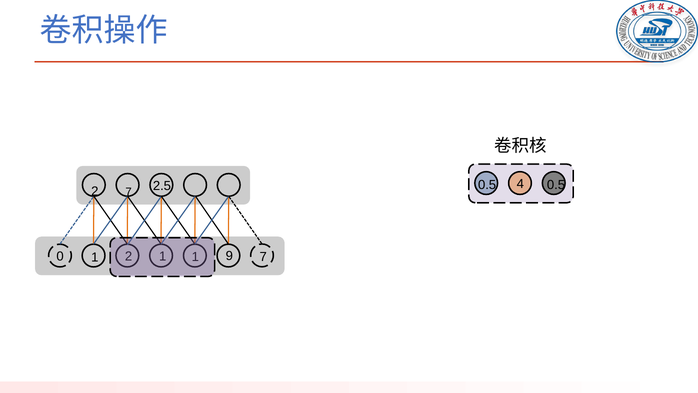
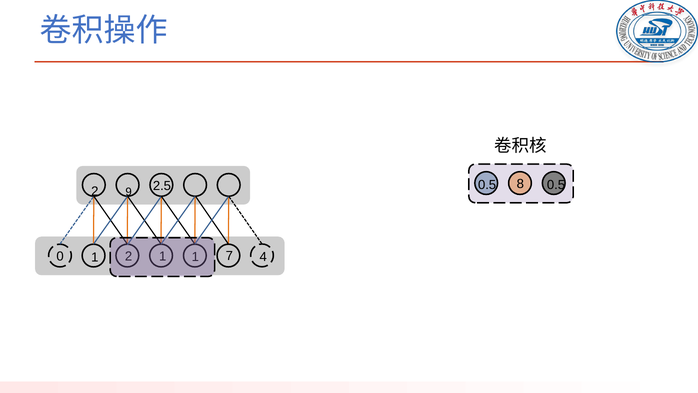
7 at (129, 192): 7 -> 9
4: 4 -> 8
7 at (263, 256): 7 -> 4
9: 9 -> 7
